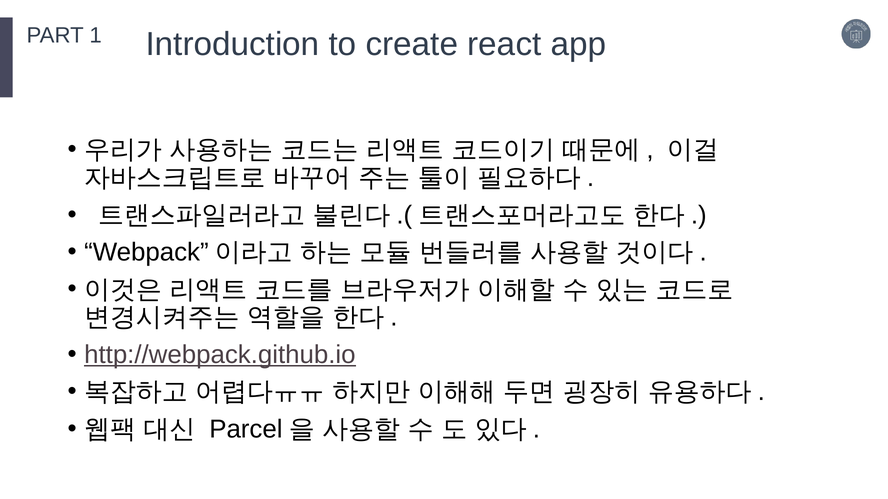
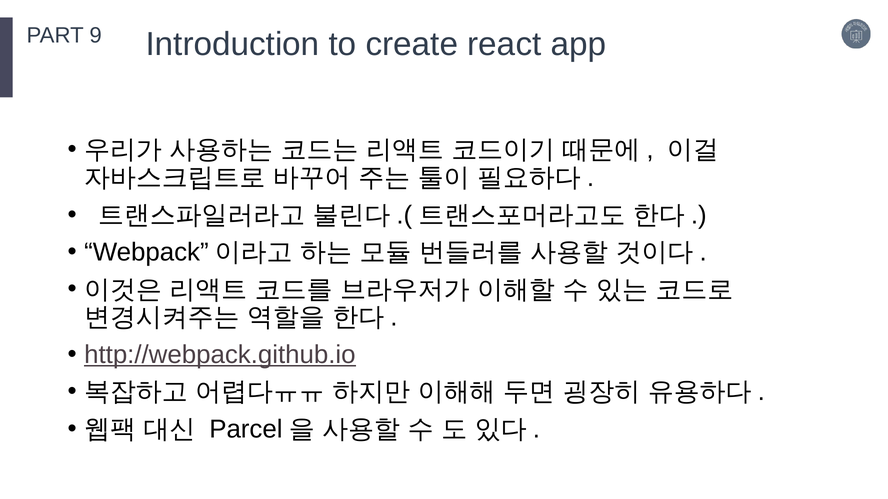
1: 1 -> 9
